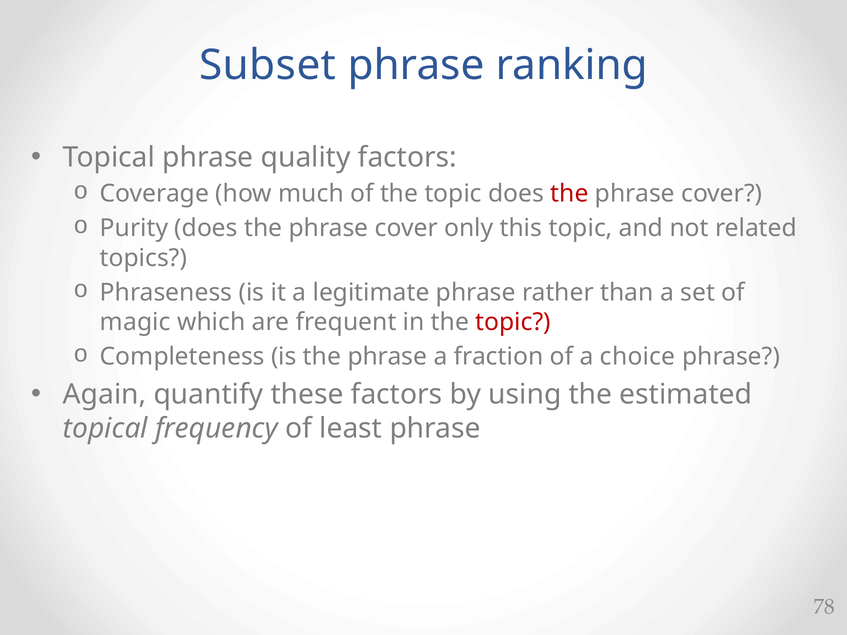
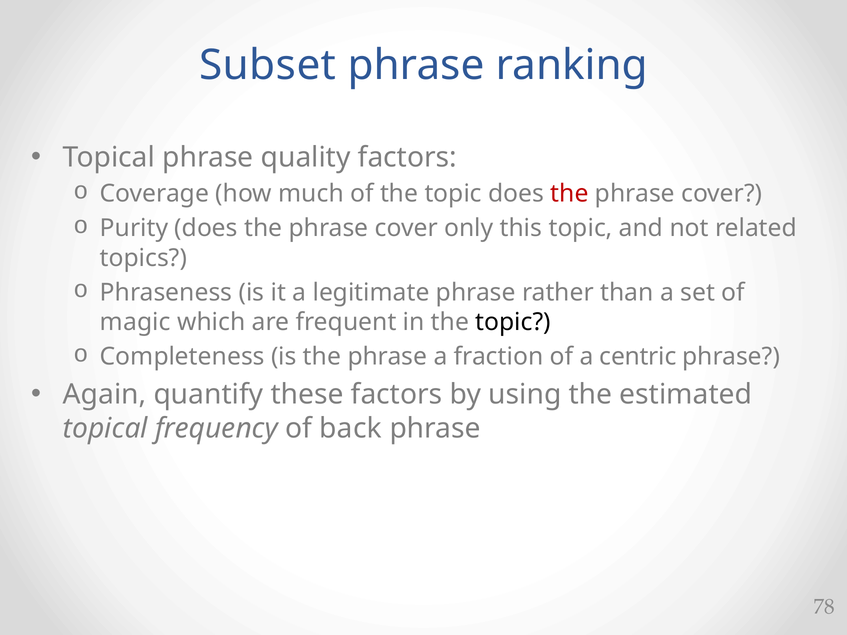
topic at (513, 322) colour: red -> black
choice: choice -> centric
least: least -> back
